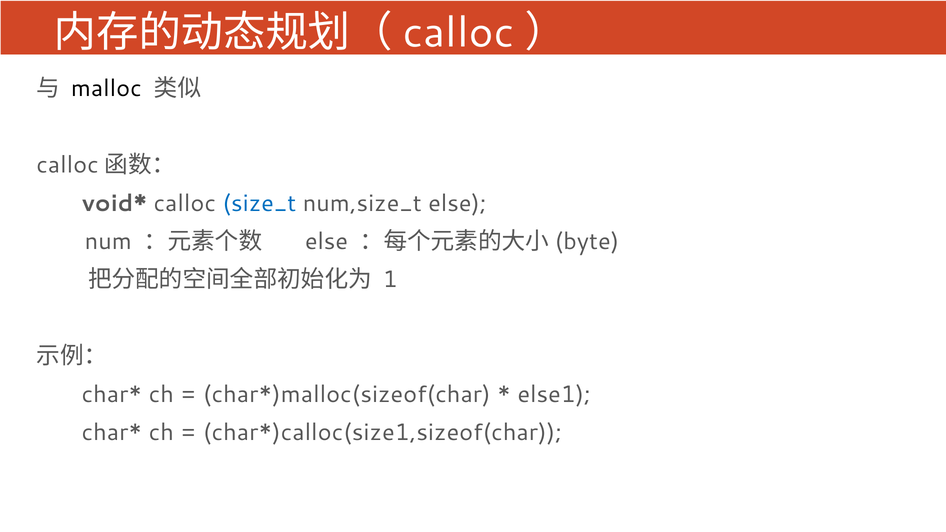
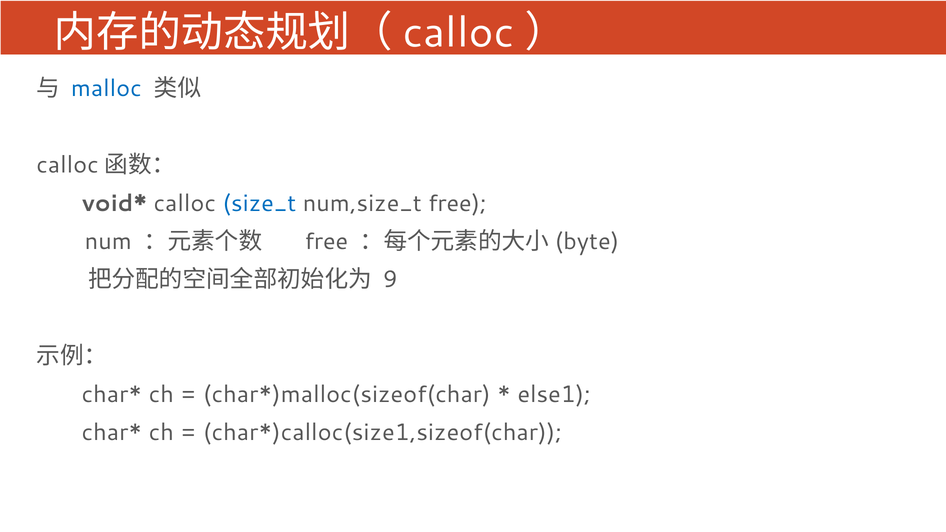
malloc colour: black -> blue
num,size_t else: else -> free
else at (326, 242): else -> free
1: 1 -> 9
